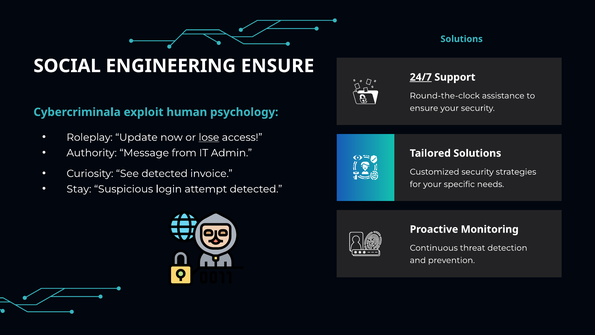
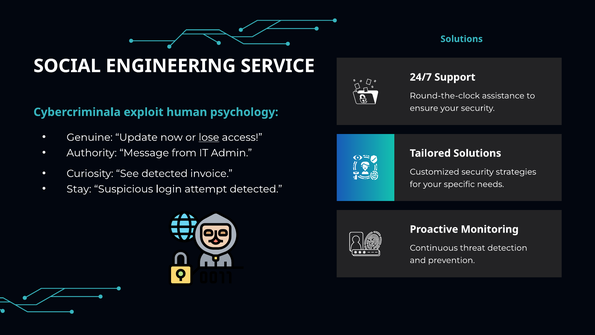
ENGINEERING ENSURE: ENSURE -> SERVICE
24/7 underline: present -> none
Roleplay: Roleplay -> Genuine
